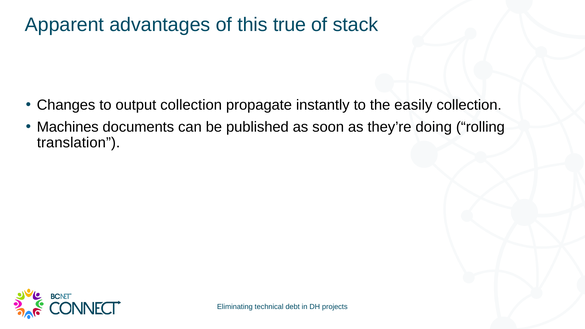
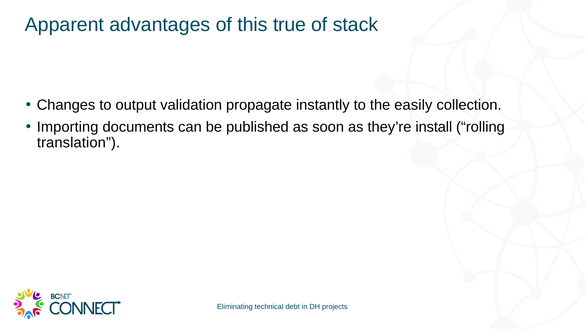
output collection: collection -> validation
Machines: Machines -> Importing
doing: doing -> install
